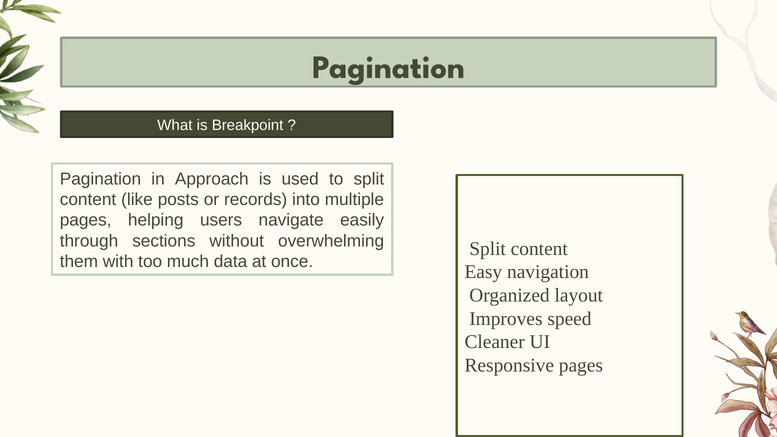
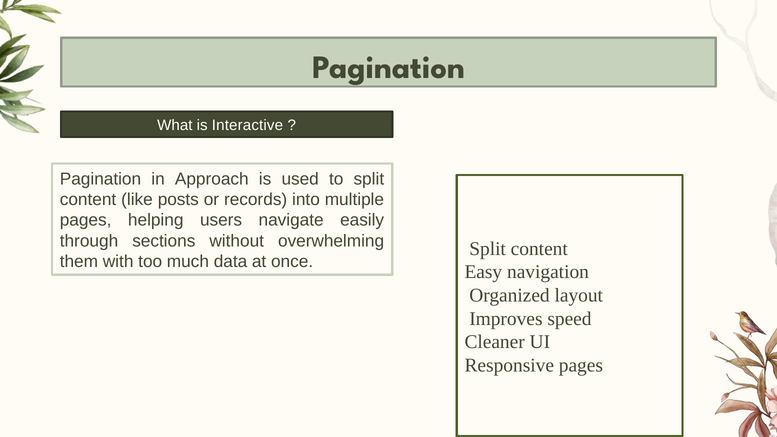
Breakpoint: Breakpoint -> Interactive
